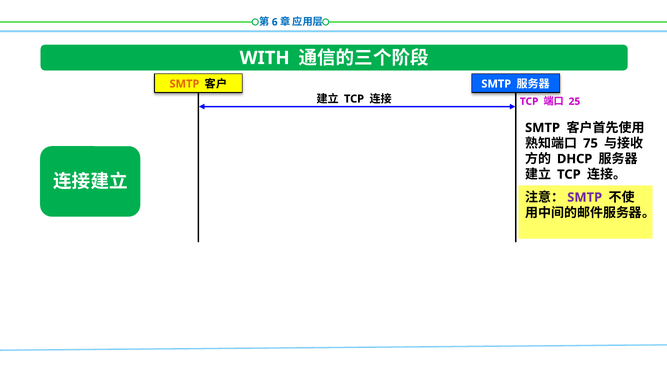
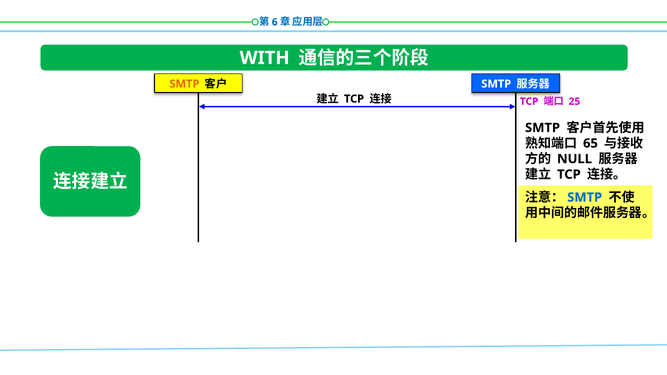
75: 75 -> 65
DHCP: DHCP -> NULL
SMTP at (585, 197) colour: purple -> blue
